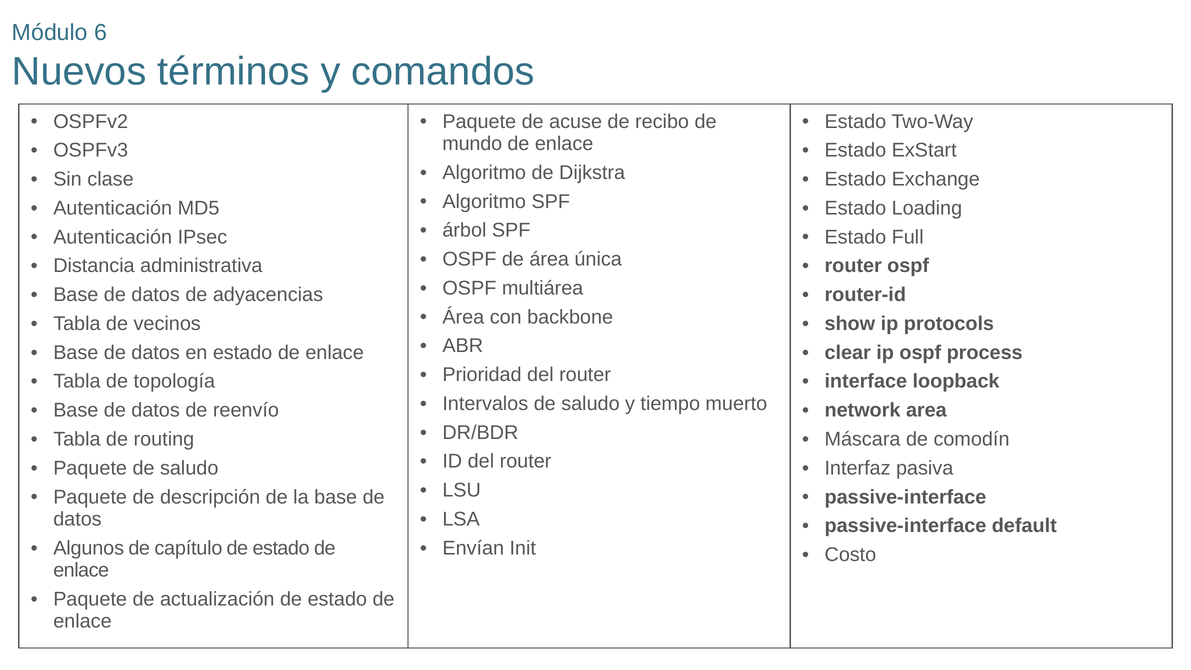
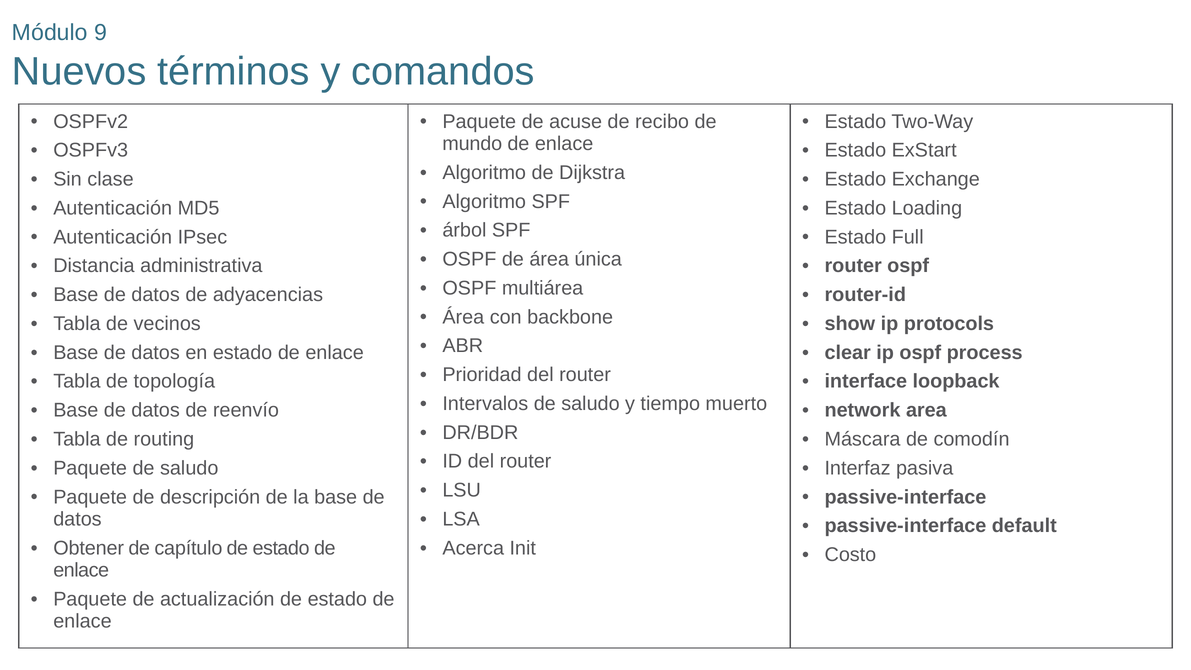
6: 6 -> 9
Algunos: Algunos -> Obtener
Envían: Envían -> Acerca
